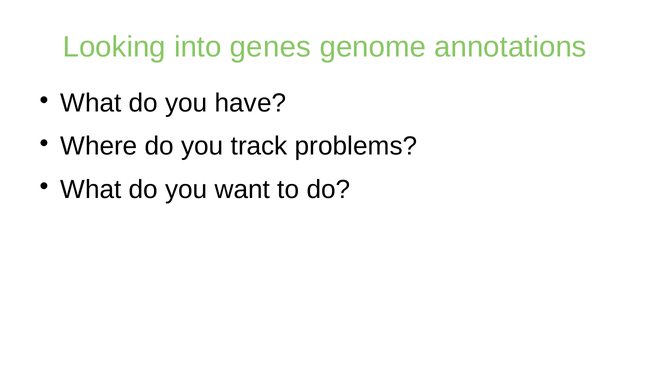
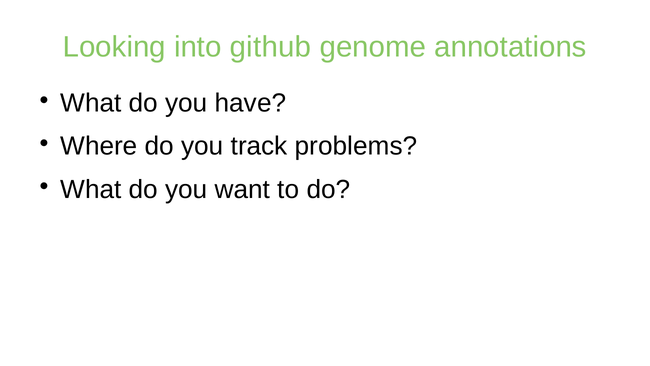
genes: genes -> github
